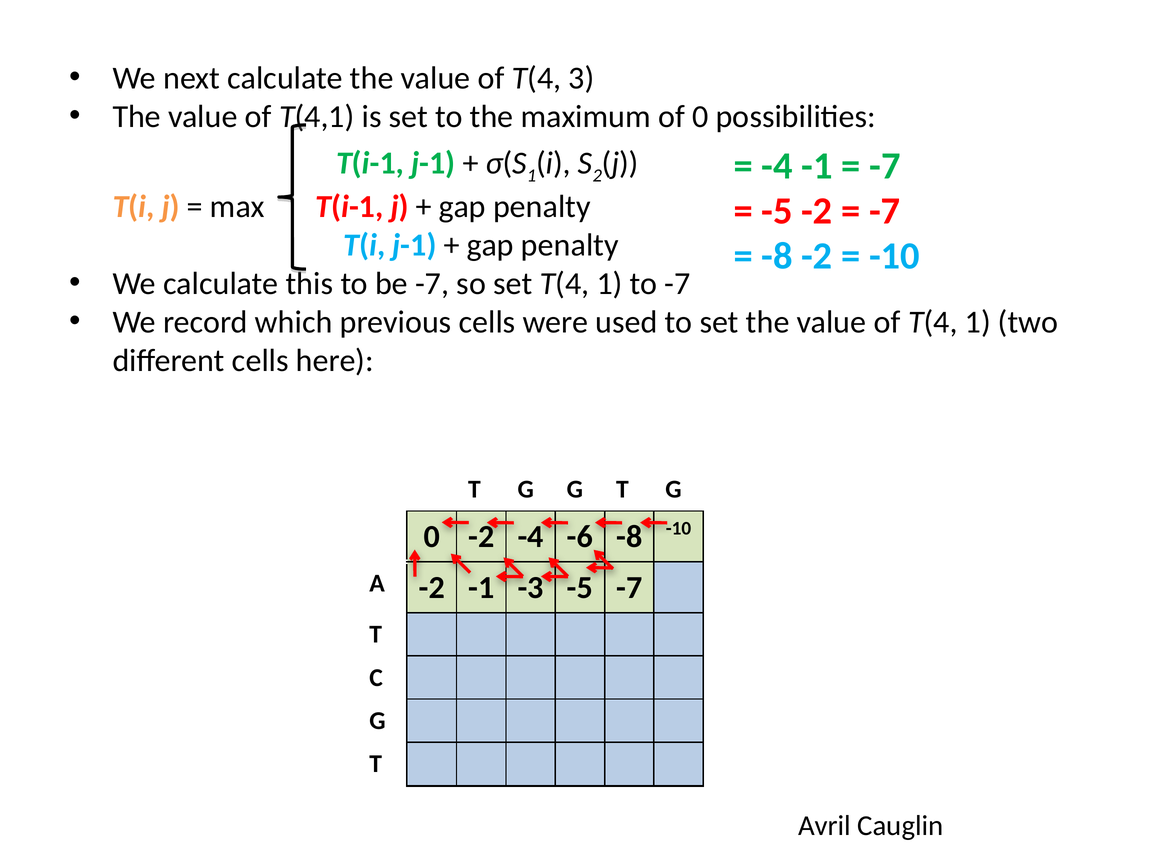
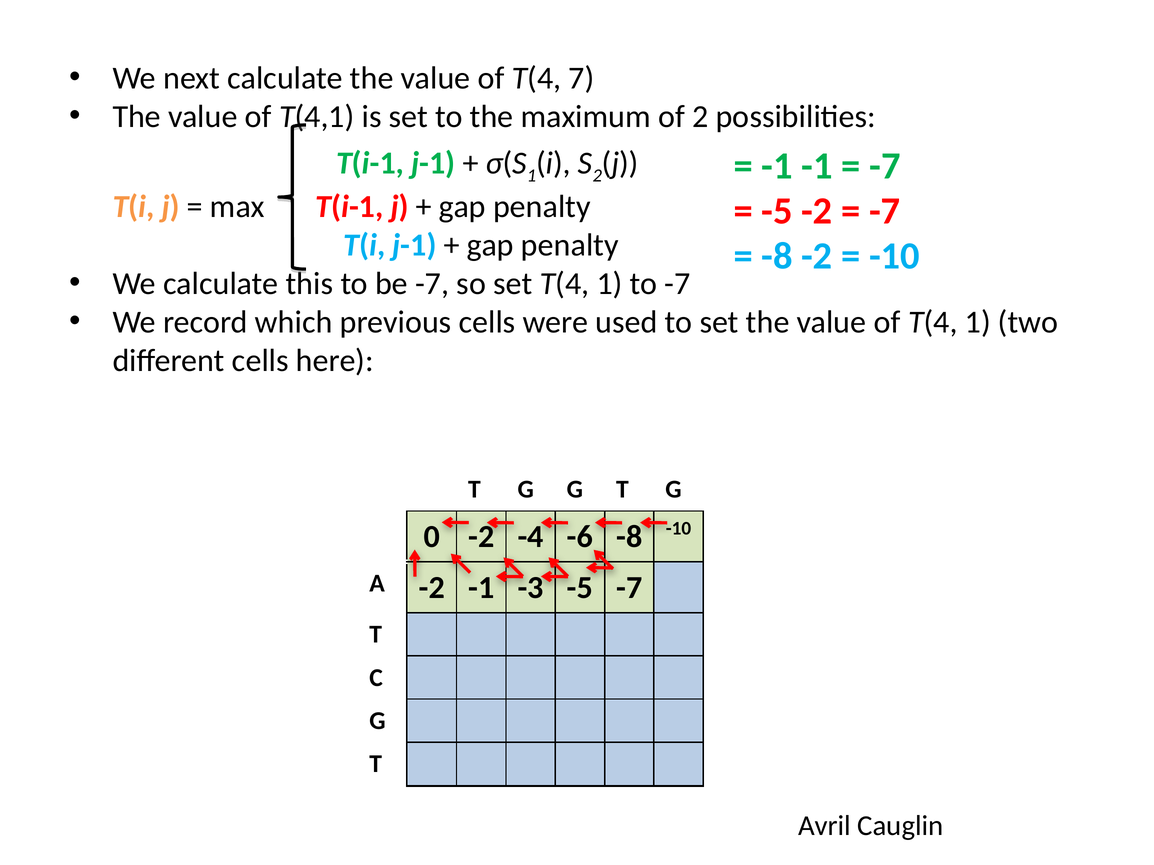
3: 3 -> 7
of 0: 0 -> 2
-4 at (777, 166): -4 -> -1
